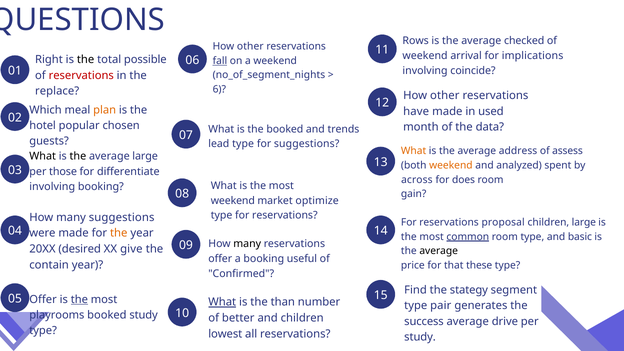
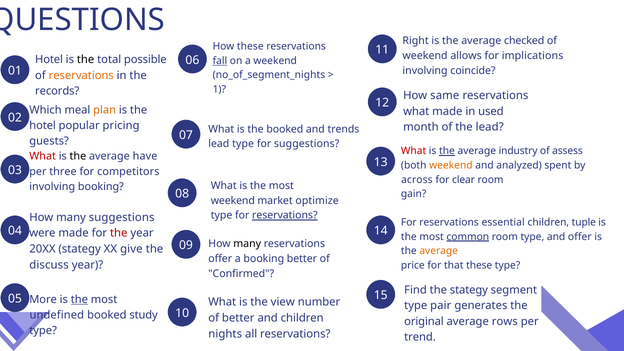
Rows: Rows -> Right
other at (250, 46): other -> these
arrival: arrival -> allows
Right at (49, 60): Right -> Hotel
reservations at (81, 75) colour: red -> orange
6: 6 -> 1
replace: replace -> records
other at (445, 95): other -> same
have at (416, 111): have -> what
chosen: chosen -> pricing
the data: data -> lead
What at (414, 151) colour: orange -> red
the at (447, 151) underline: none -> present
address: address -> industry
What at (43, 156) colour: black -> red
average large: large -> have
those: those -> three
differentiate: differentiate -> competitors
does: does -> clear
reservations at (285, 215) underline: none -> present
proposal: proposal -> essential
children large: large -> tuple
the at (119, 233) colour: orange -> red
and basic: basic -> offer
20XX desired: desired -> stategy
average at (439, 251) colour: black -> orange
booking useful: useful -> better
contain: contain -> discuss
Offer at (43, 299): Offer -> More
What at (222, 302) underline: present -> none
than: than -> view
playrooms: playrooms -> undefined
success: success -> original
drive: drive -> rows
lowest: lowest -> nights
study at (420, 337): study -> trend
